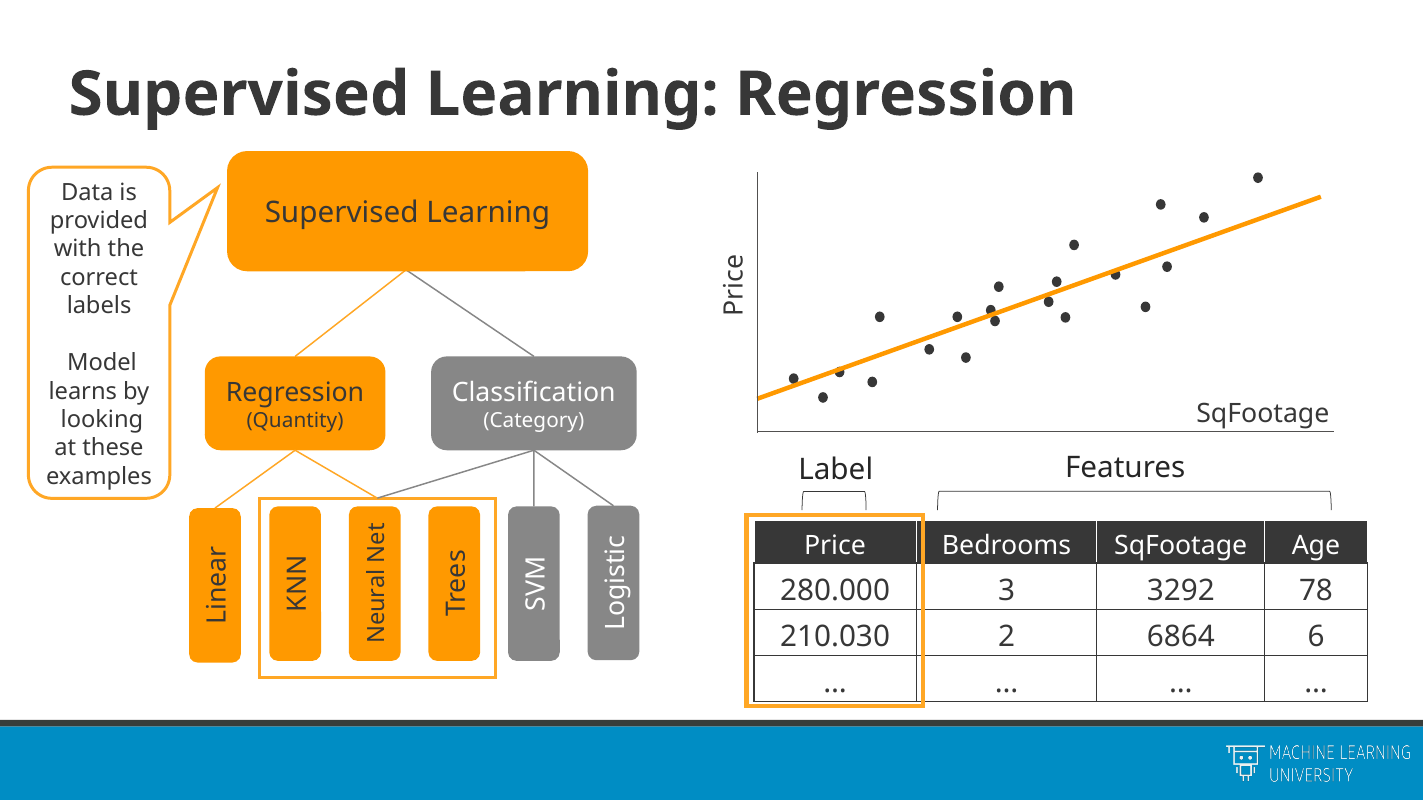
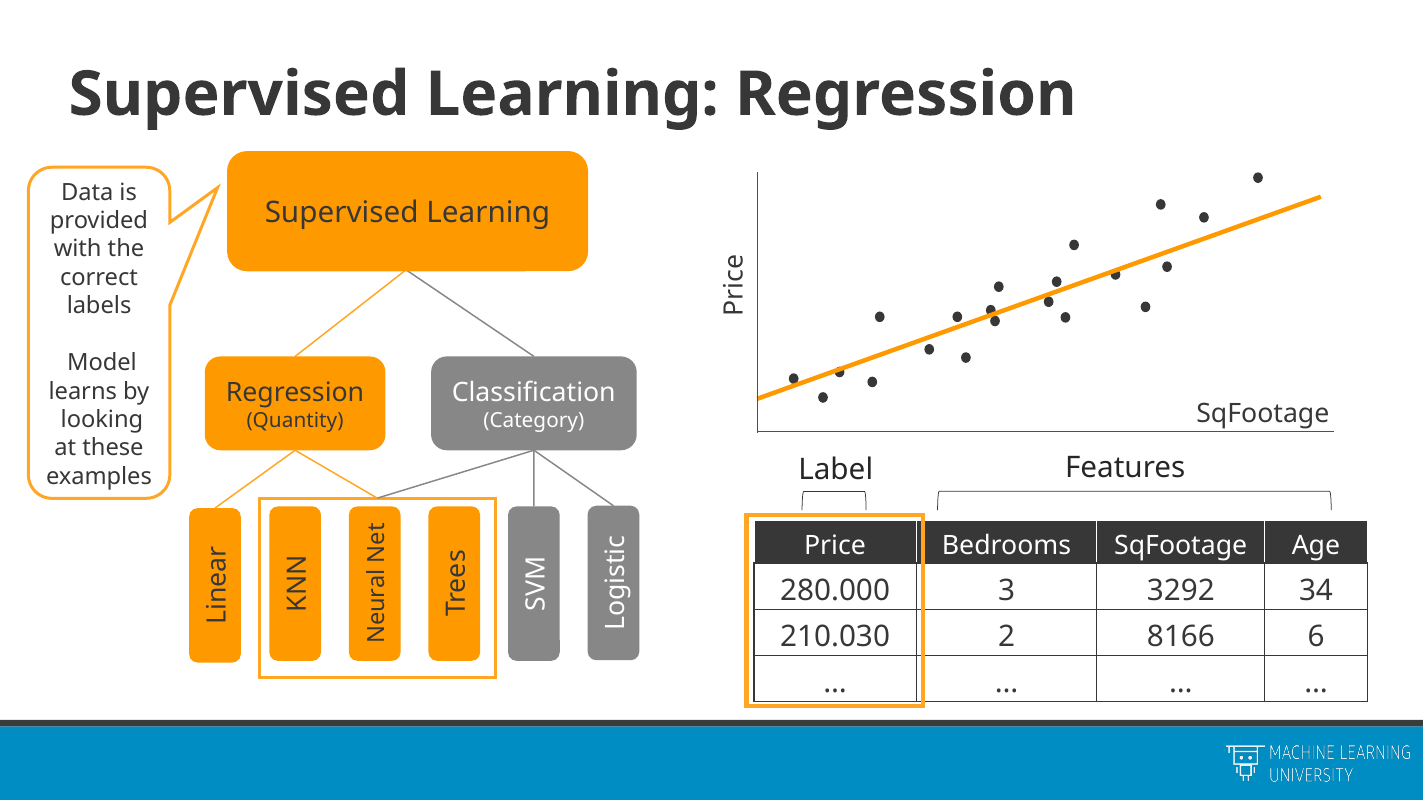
78: 78 -> 34
6864: 6864 -> 8166
